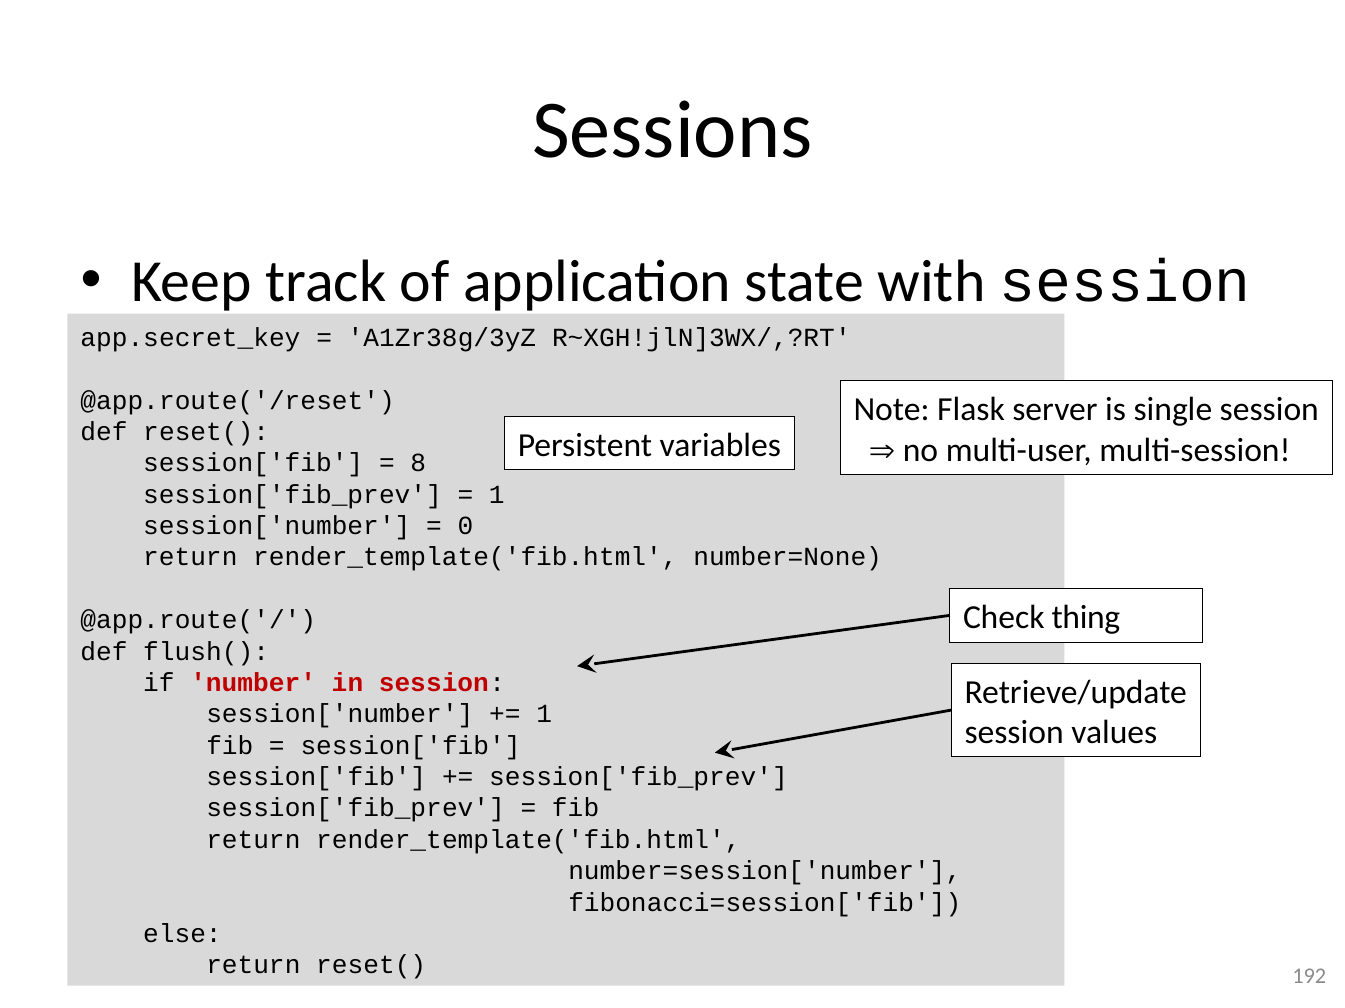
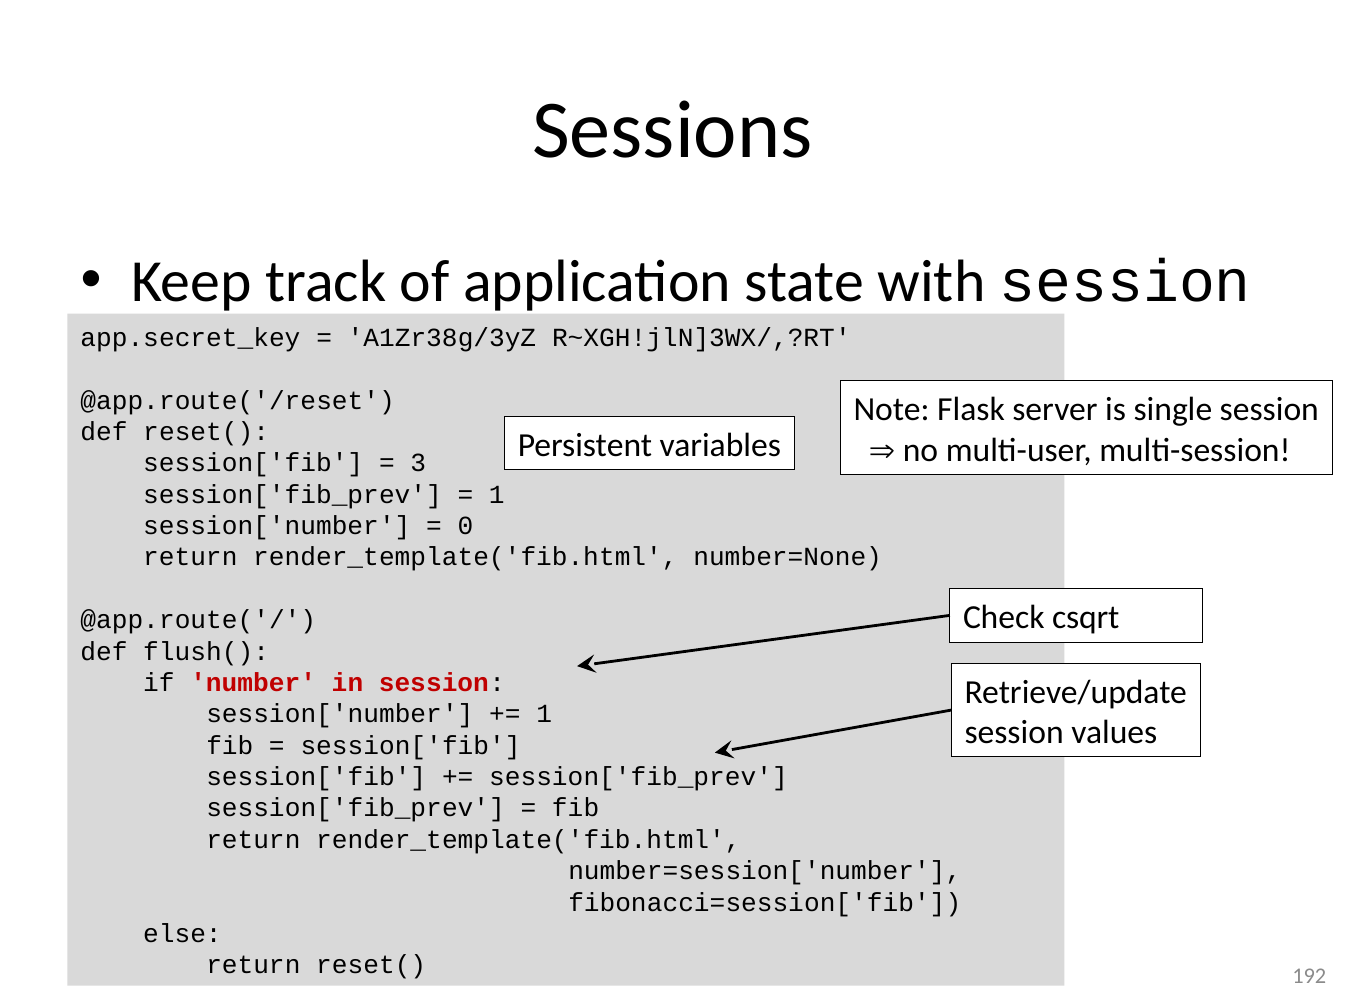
8: 8 -> 3
thing: thing -> csqrt
